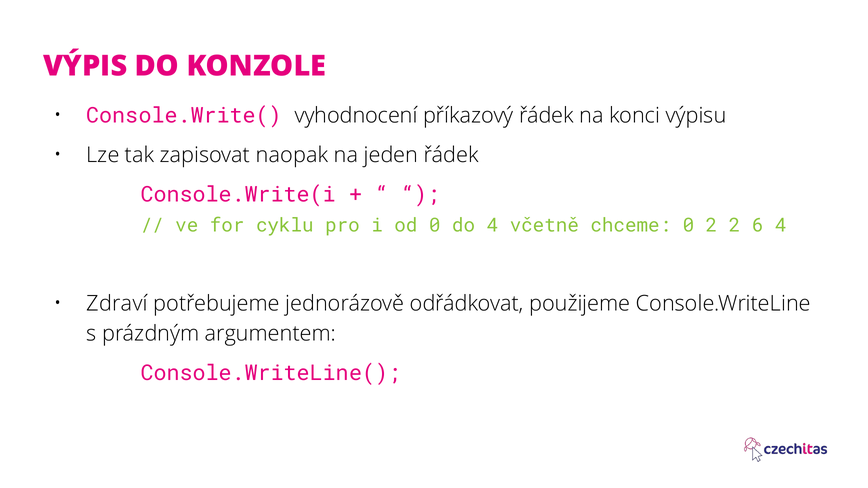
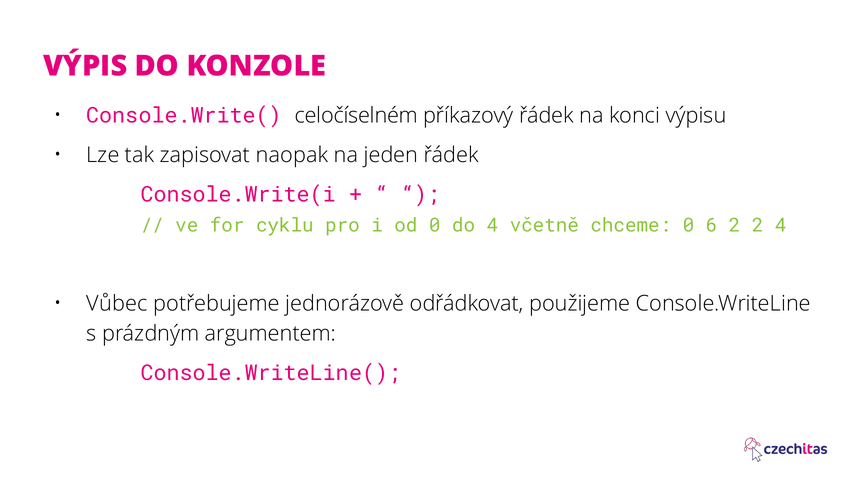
vyhodnocení: vyhodnocení -> celočíselném
0 2: 2 -> 6
2 6: 6 -> 2
Zdraví: Zdraví -> Vůbec
